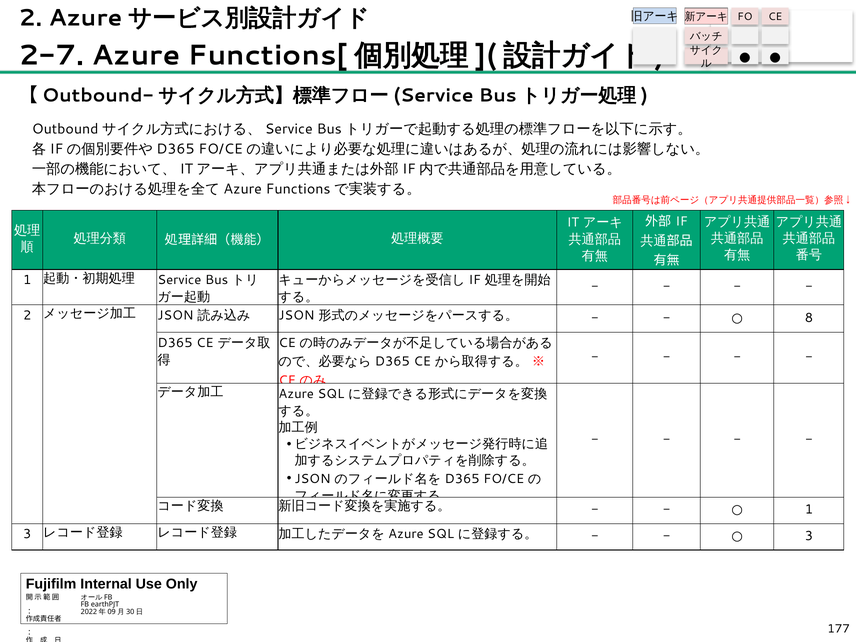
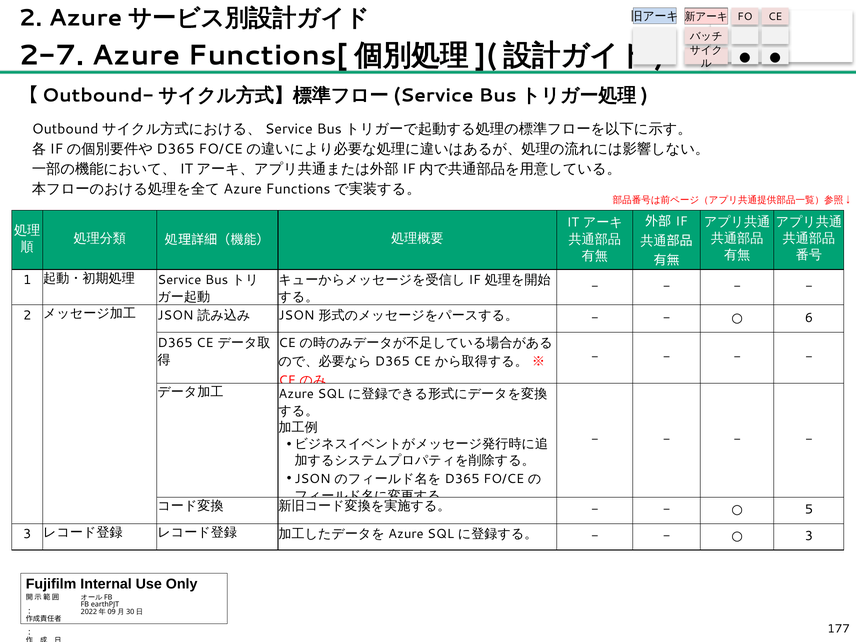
8: 8 -> 6
1 at (809, 510): 1 -> 5
